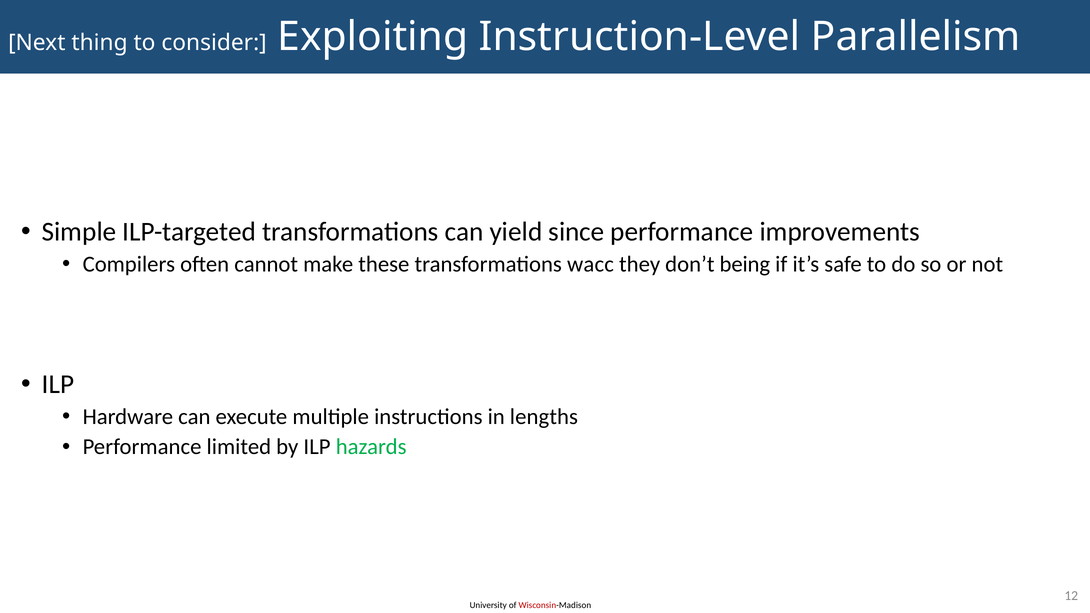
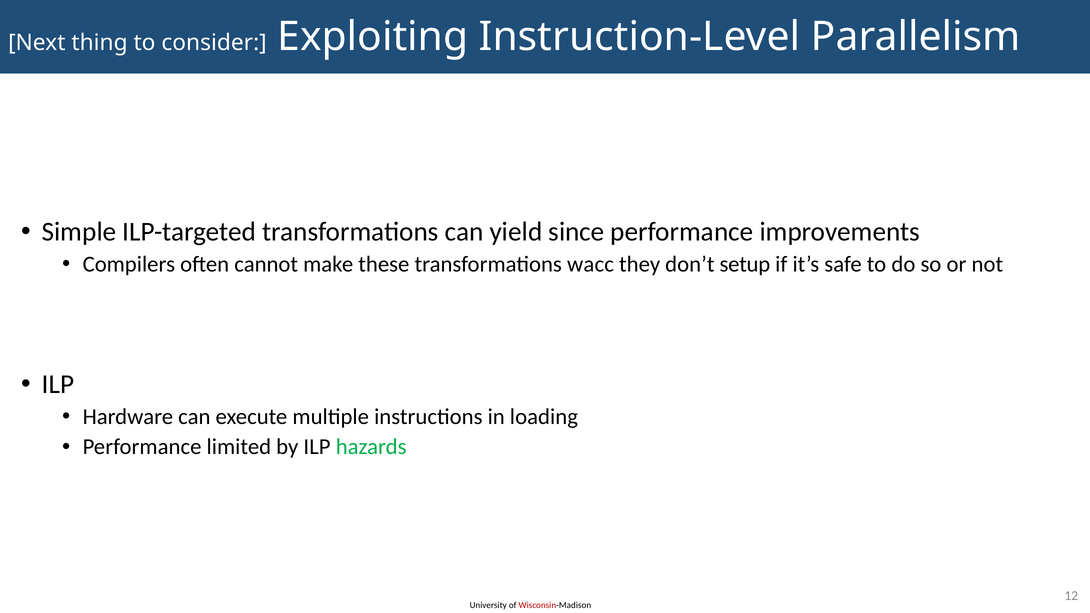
being: being -> setup
lengths: lengths -> loading
